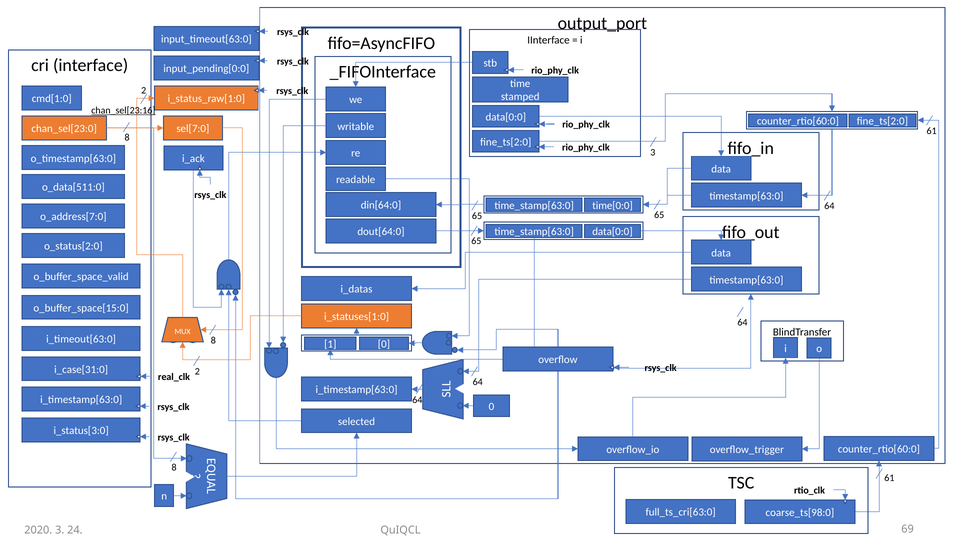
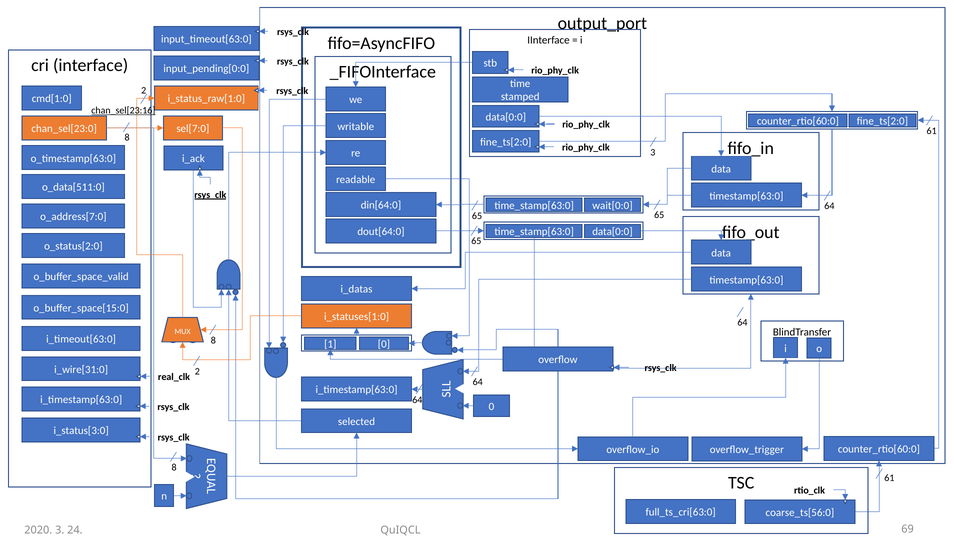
rsys_clk at (210, 195) underline: none -> present
time[0:0: time[0:0 -> wait[0:0
i_case[31:0: i_case[31:0 -> i_wire[31:0
coarse_ts[98:0: coarse_ts[98:0 -> coarse_ts[56:0
